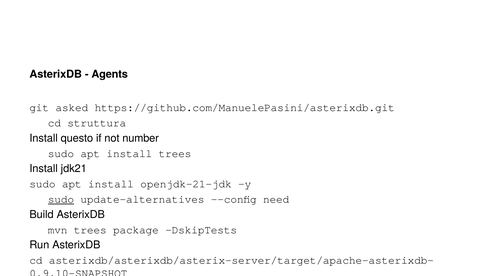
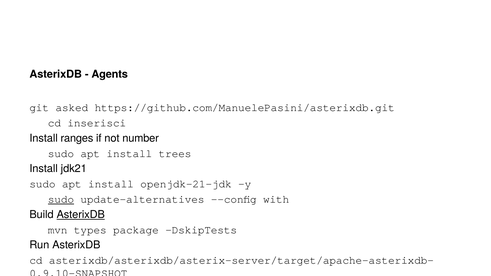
struttura: struttura -> inserisci
questo: questo -> ranges
need: need -> with
AsterixDB at (81, 215) underline: none -> present
mvn trees: trees -> types
